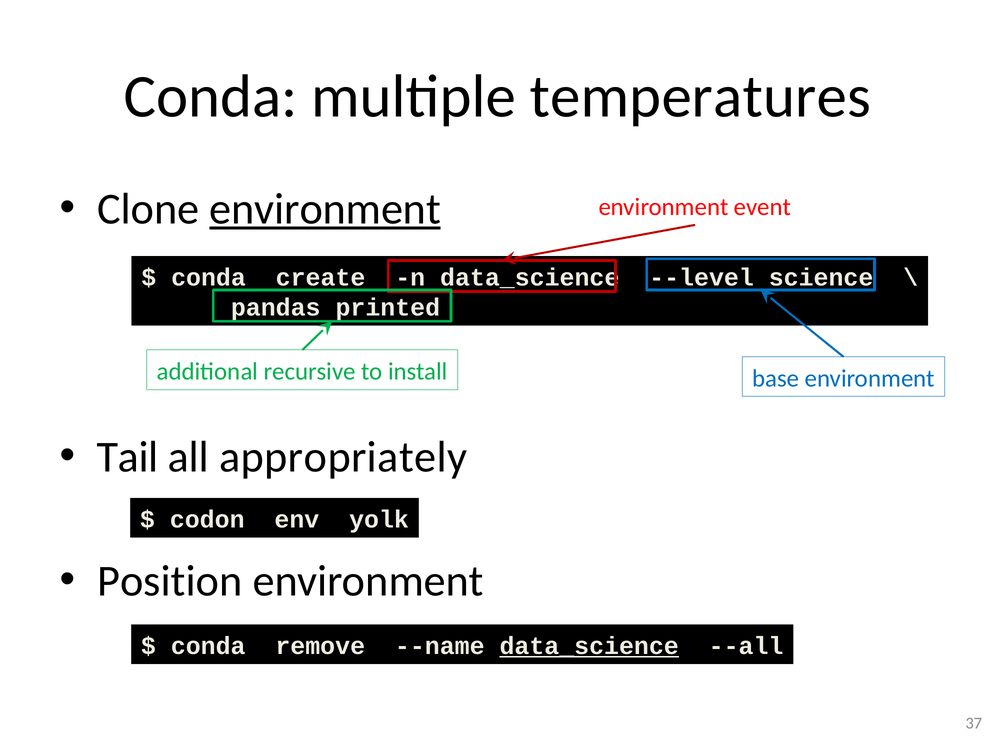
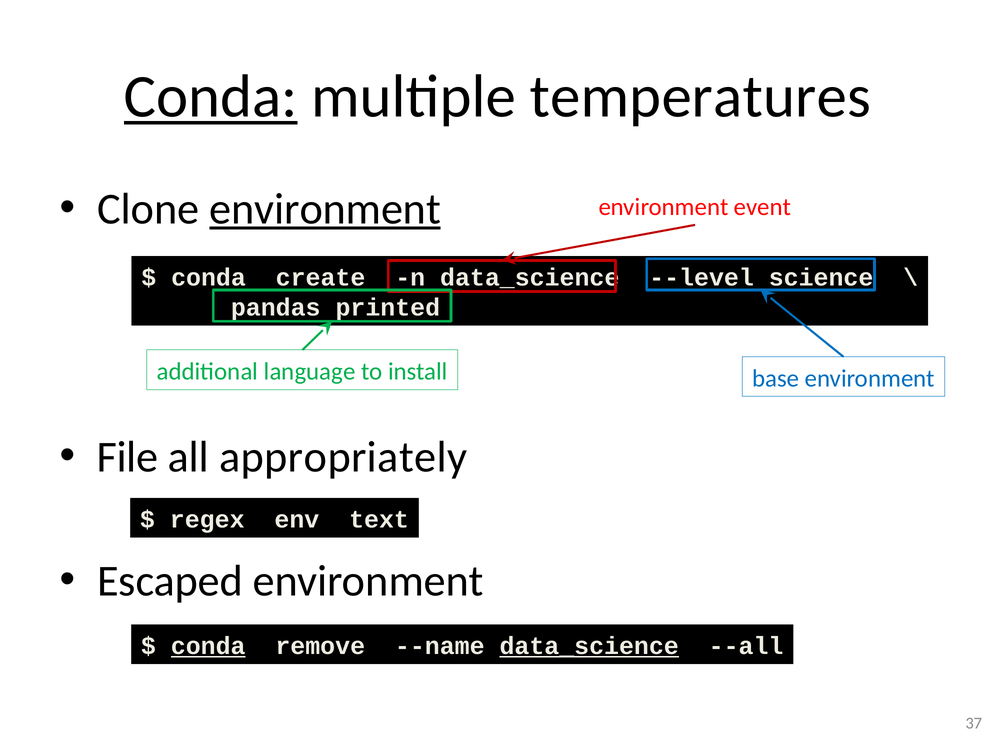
Conda at (211, 96) underline: none -> present
recursive: recursive -> language
Tail: Tail -> File
codon: codon -> regex
yolk: yolk -> text
Position: Position -> Escaped
conda at (208, 646) underline: none -> present
